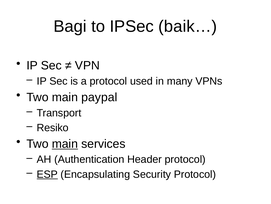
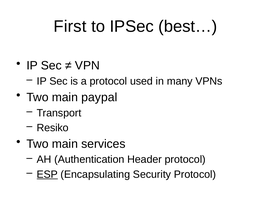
Bagi: Bagi -> First
baik…: baik… -> best…
main at (65, 143) underline: present -> none
